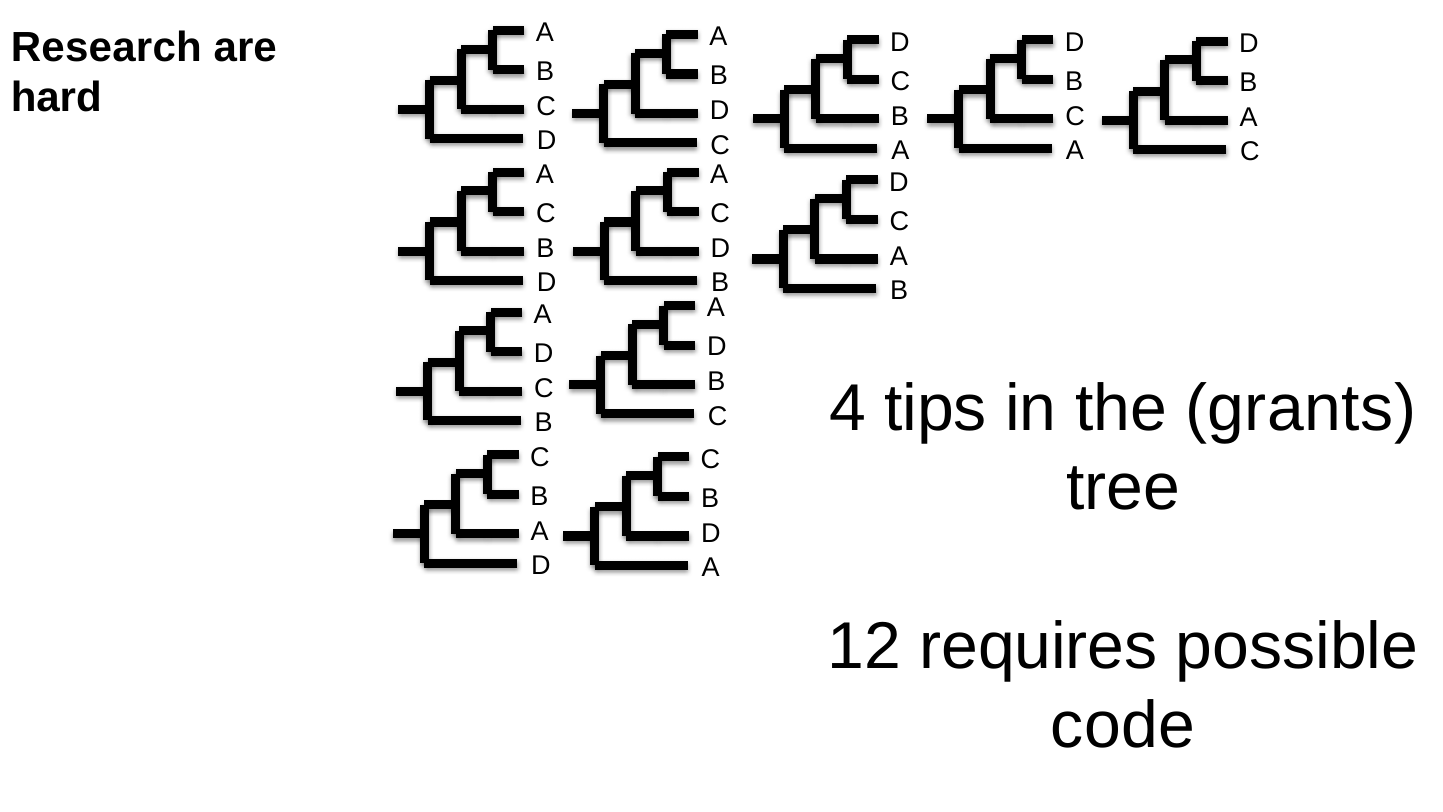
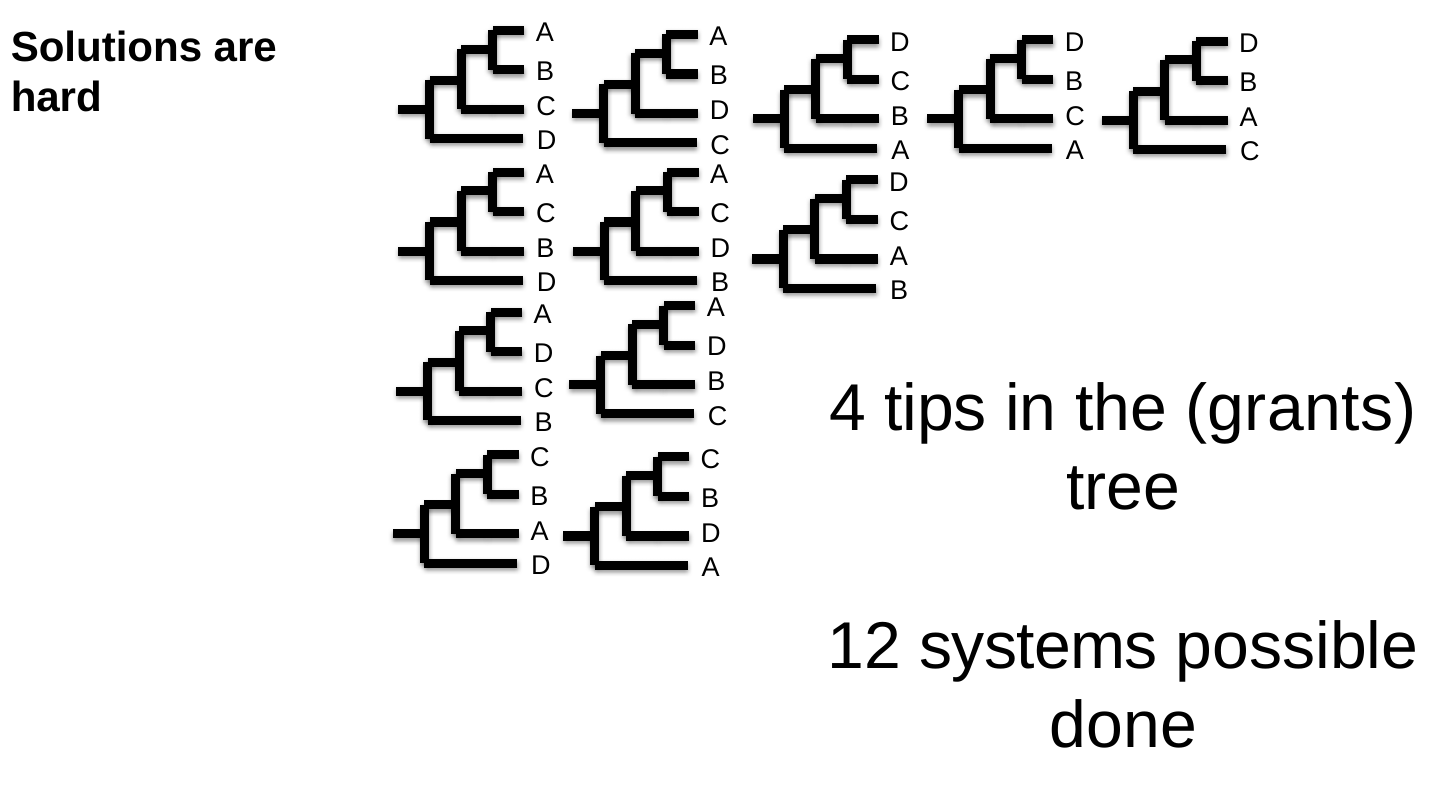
Research: Research -> Solutions
requires: requires -> systems
code: code -> done
